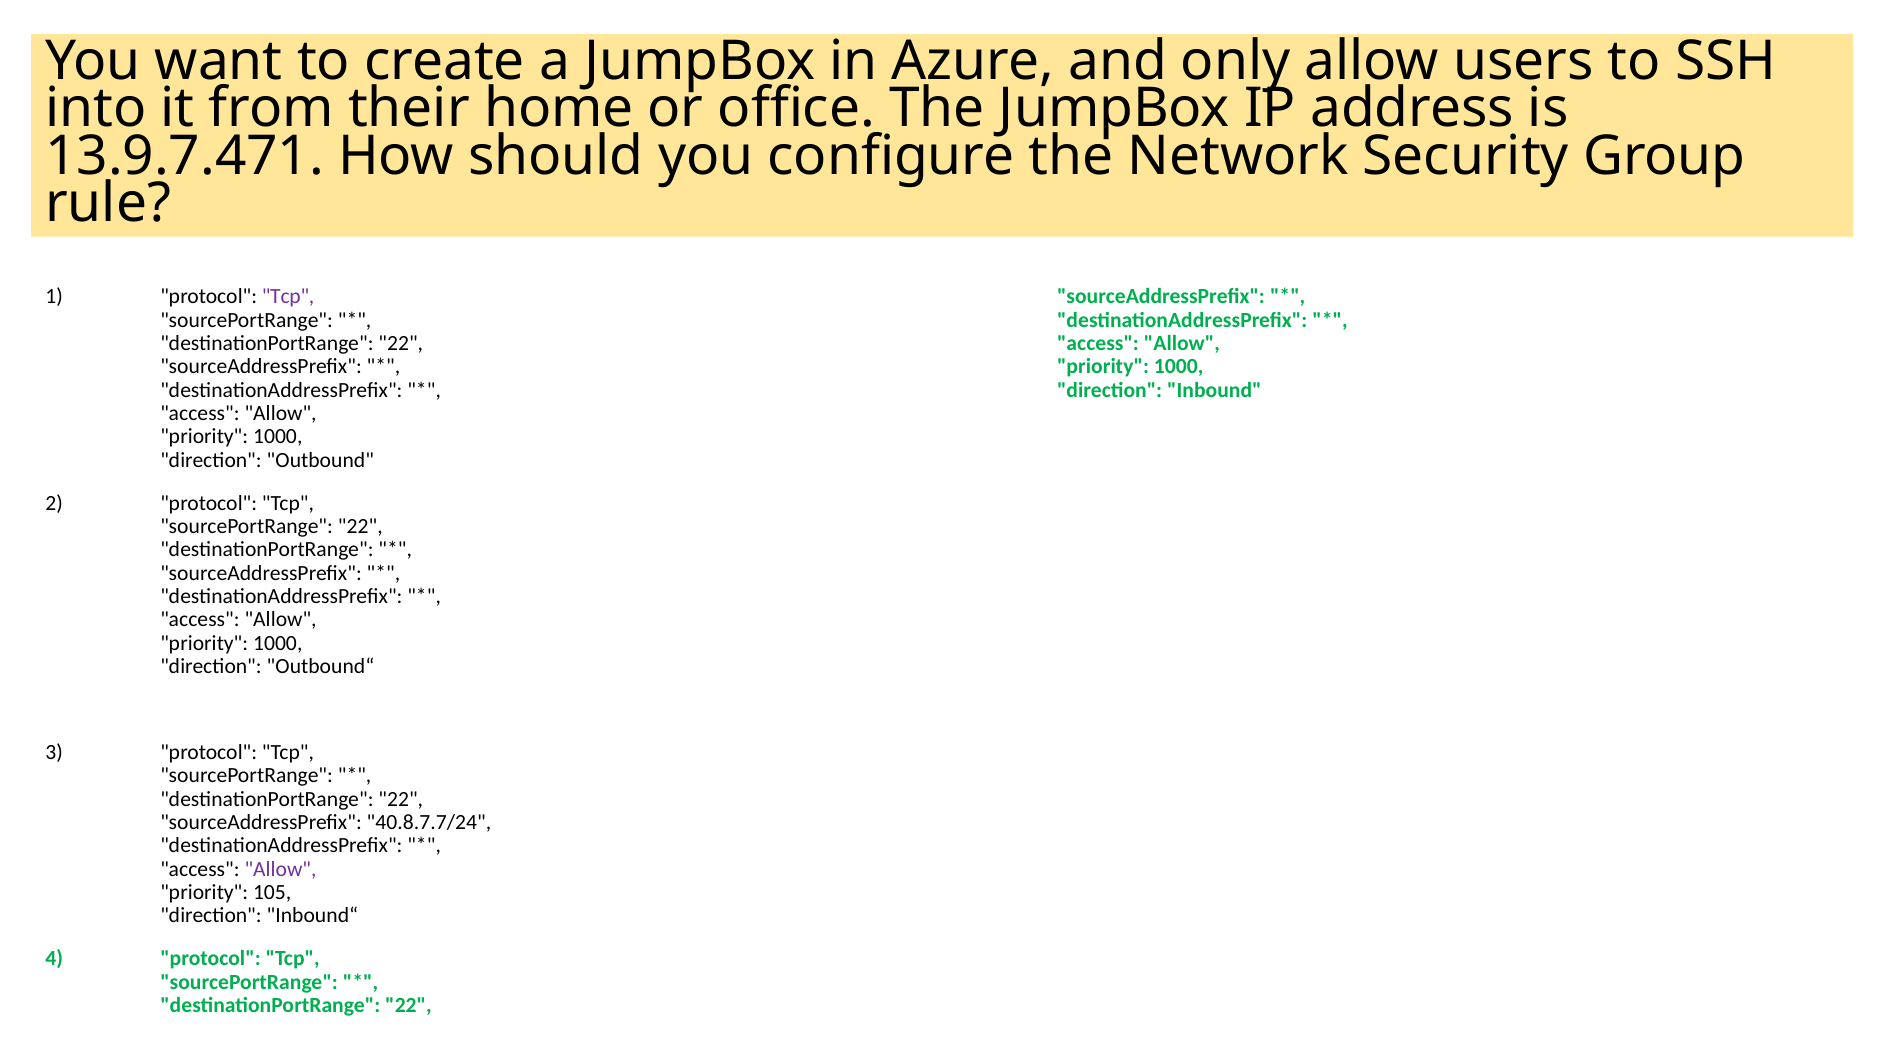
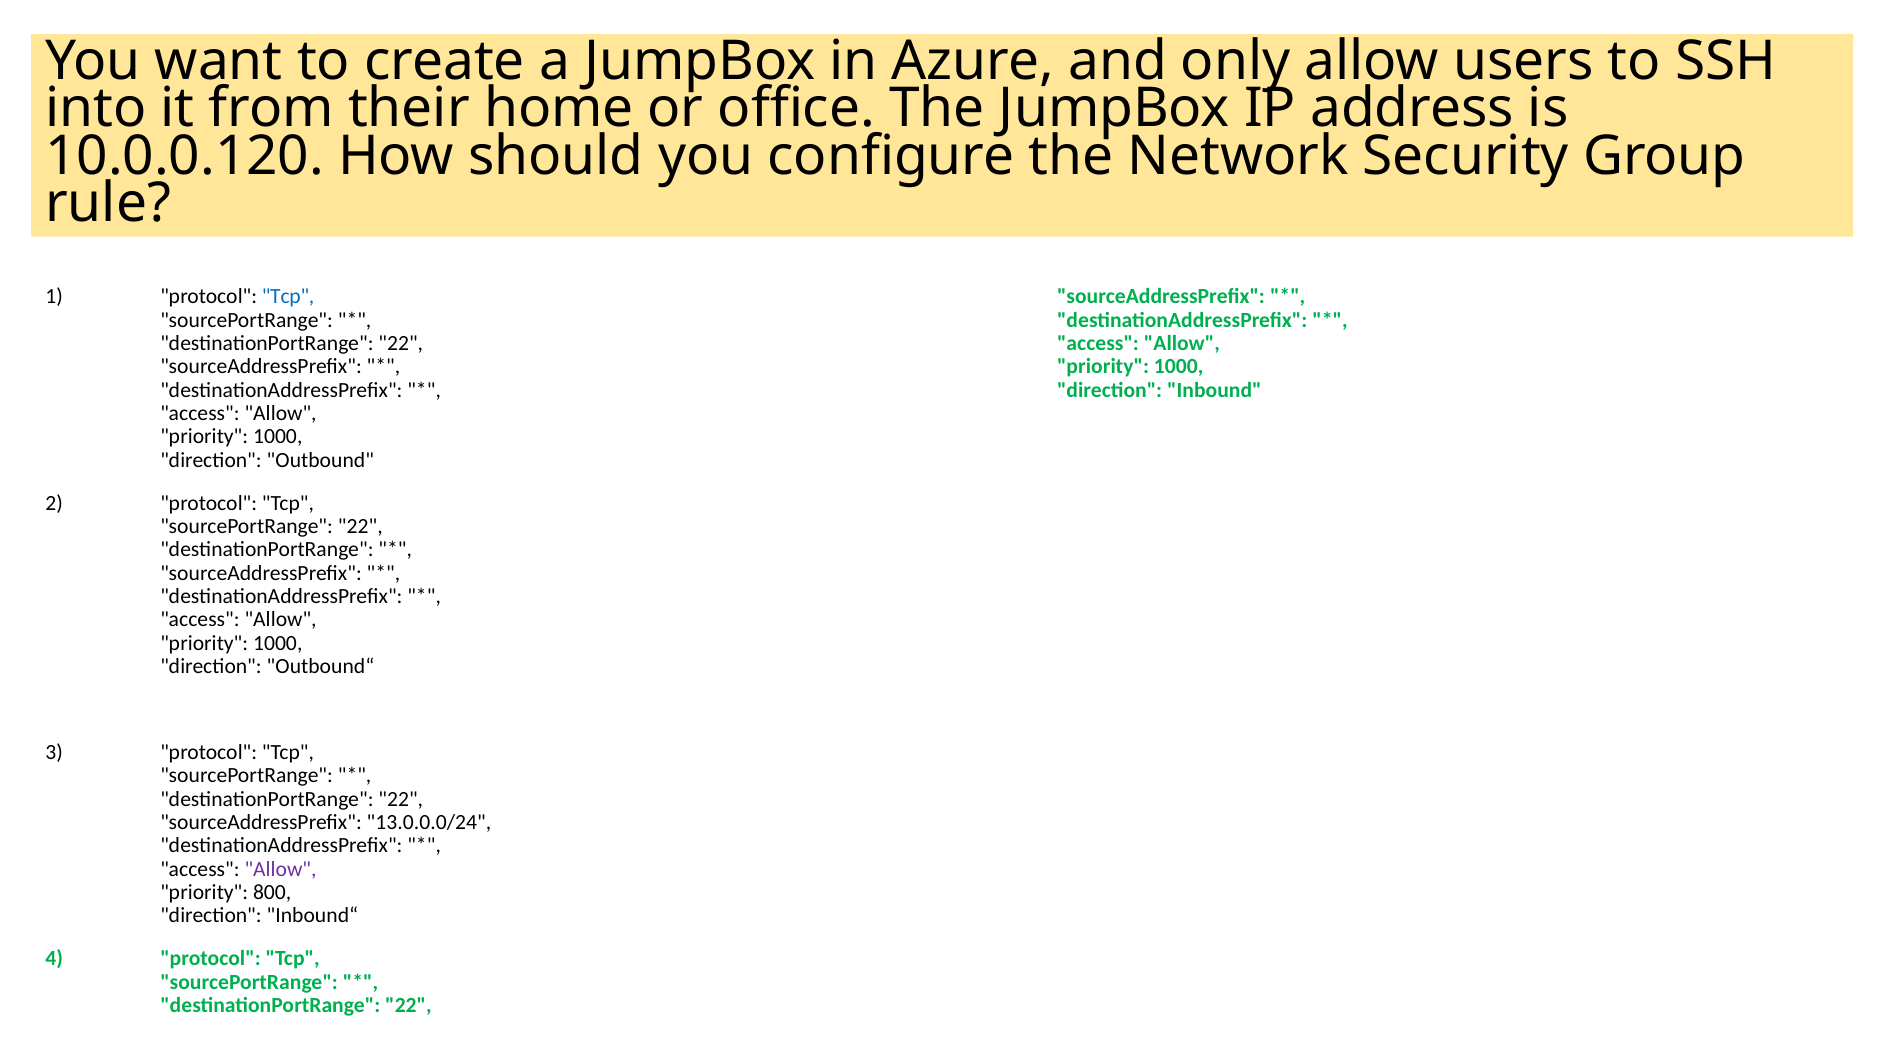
13.9.7.471: 13.9.7.471 -> 10.0.0.120
Tcp at (288, 297) colour: purple -> blue
40.8.7.7/24: 40.8.7.7/24 -> 13.0.0.0/24
105: 105 -> 800
